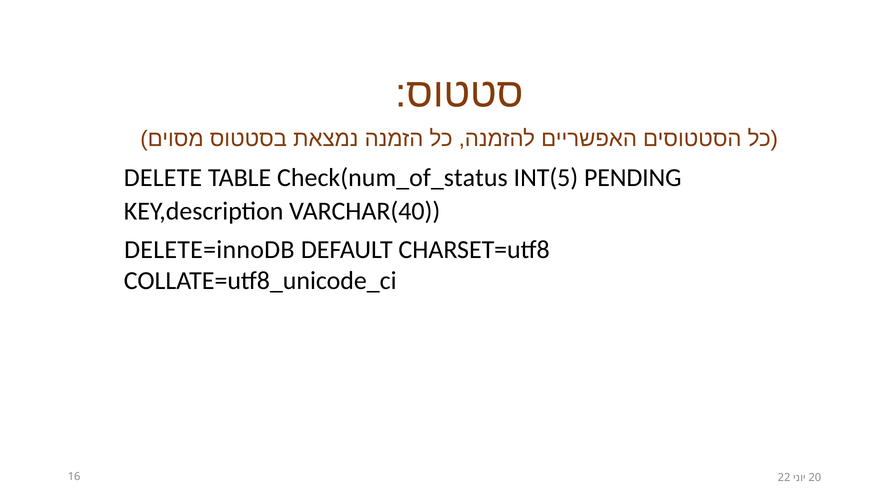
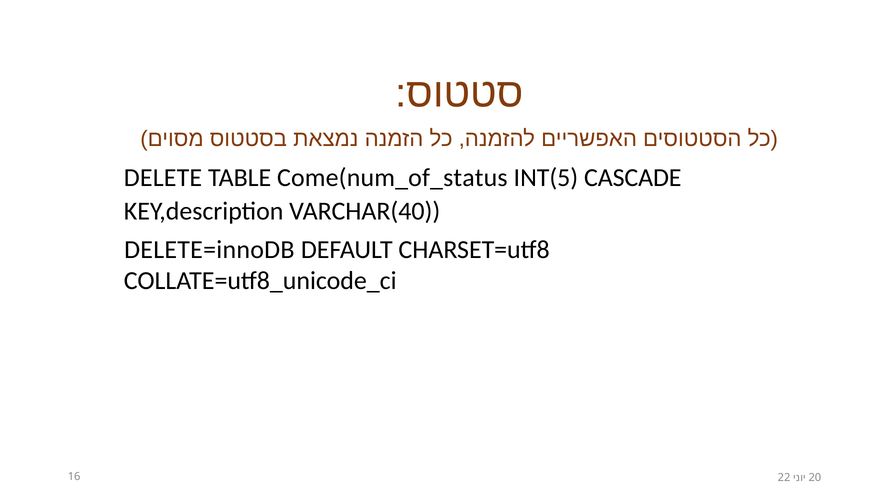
Check(num_of_status: Check(num_of_status -> Come(num_of_status
PENDING: PENDING -> CASCADE
